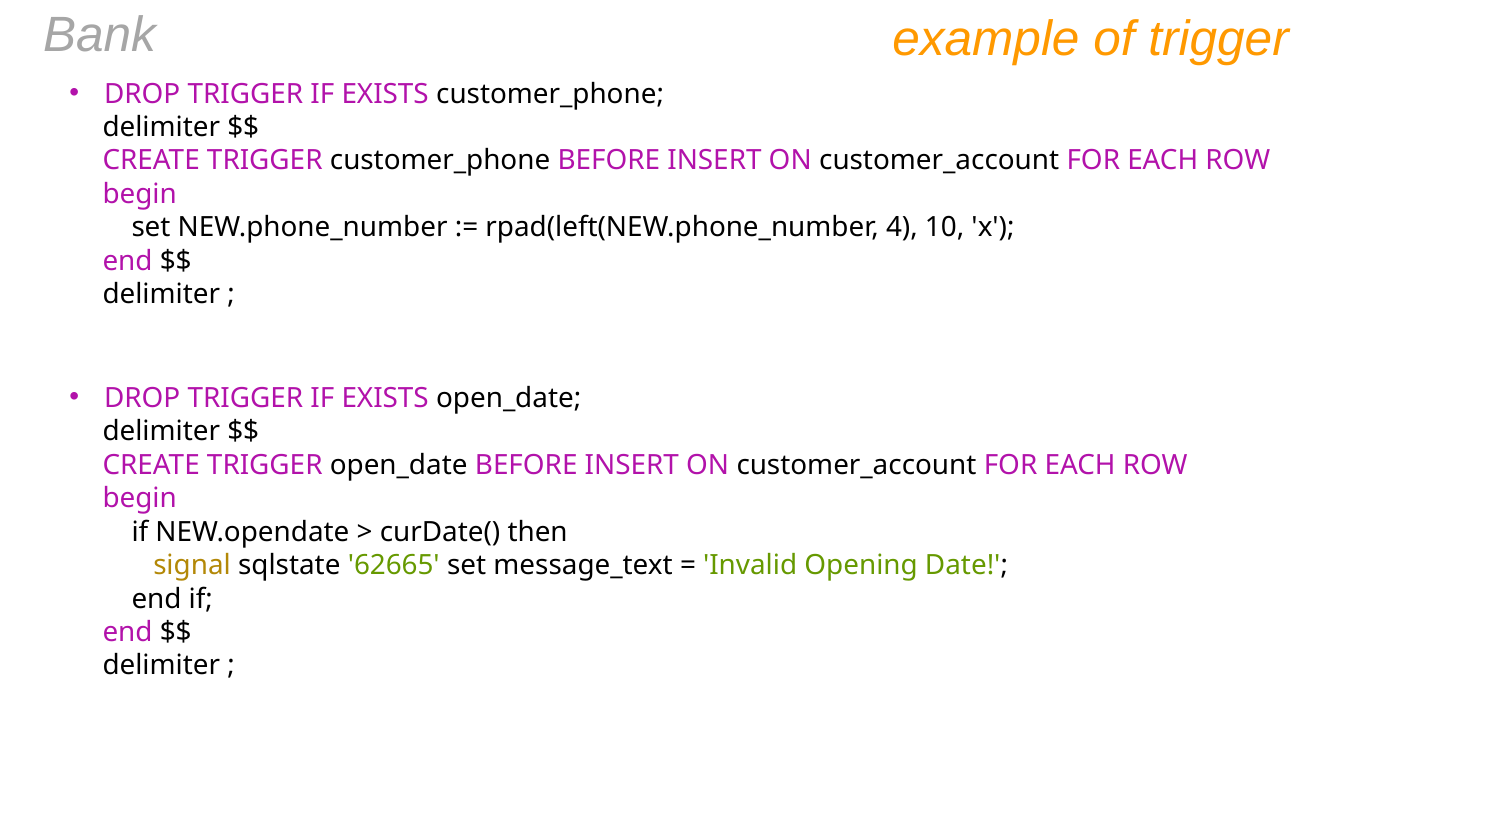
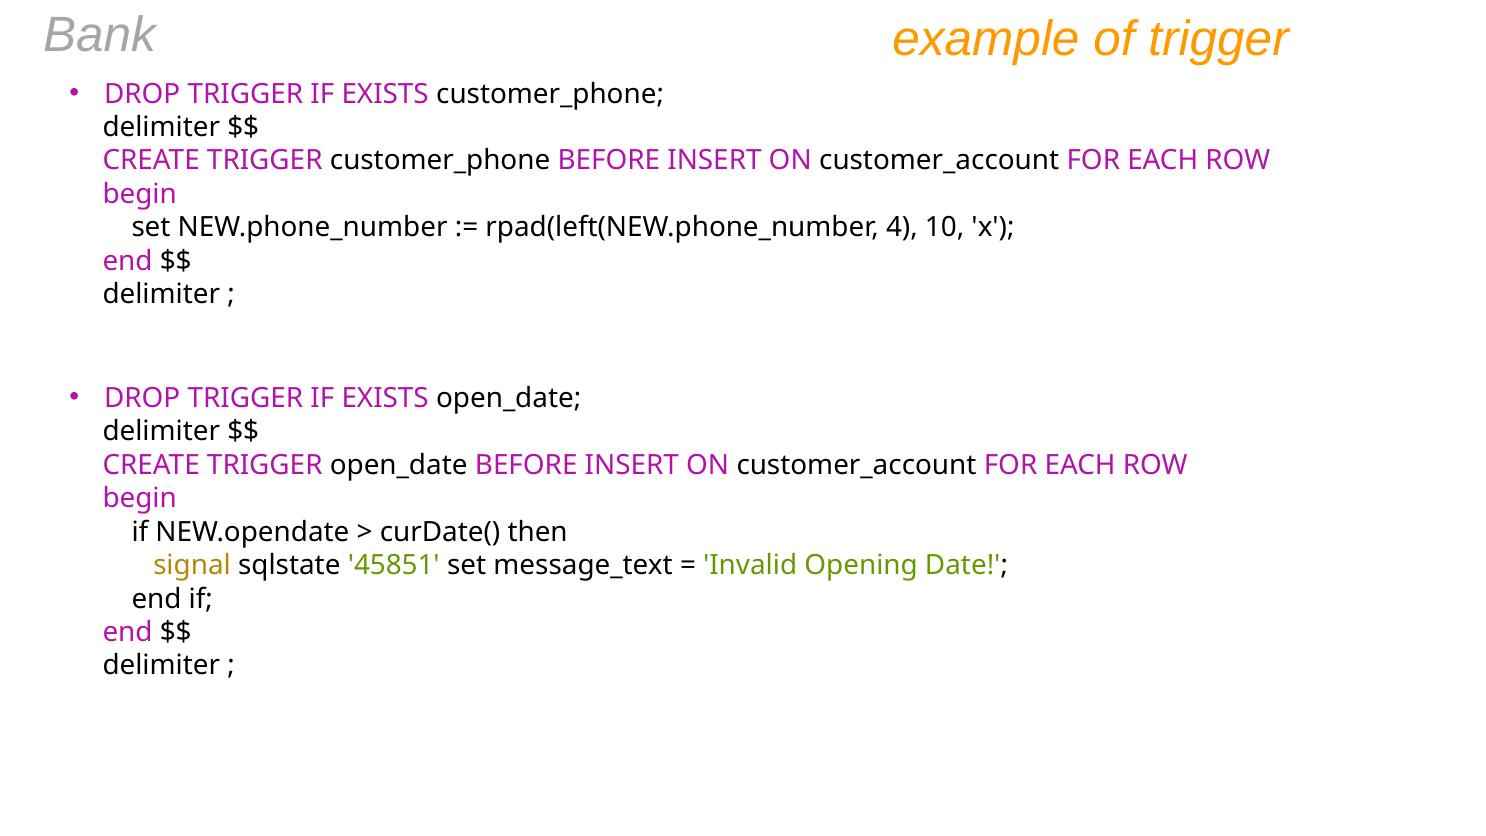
62665: 62665 -> 45851
